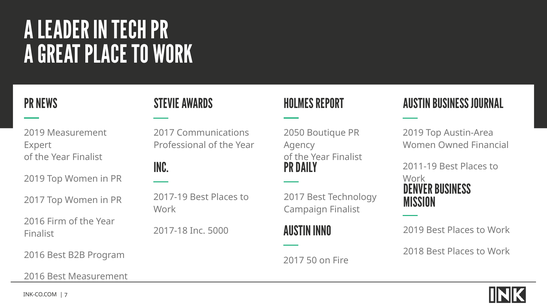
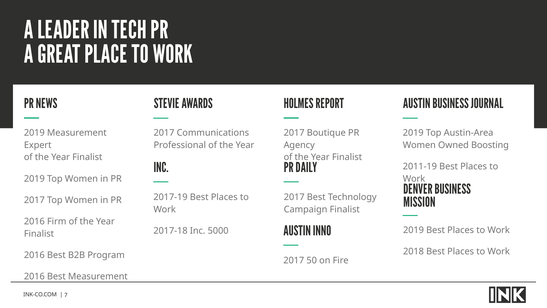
2050 at (294, 133): 2050 -> 2017
Financial: Financial -> Boosting
